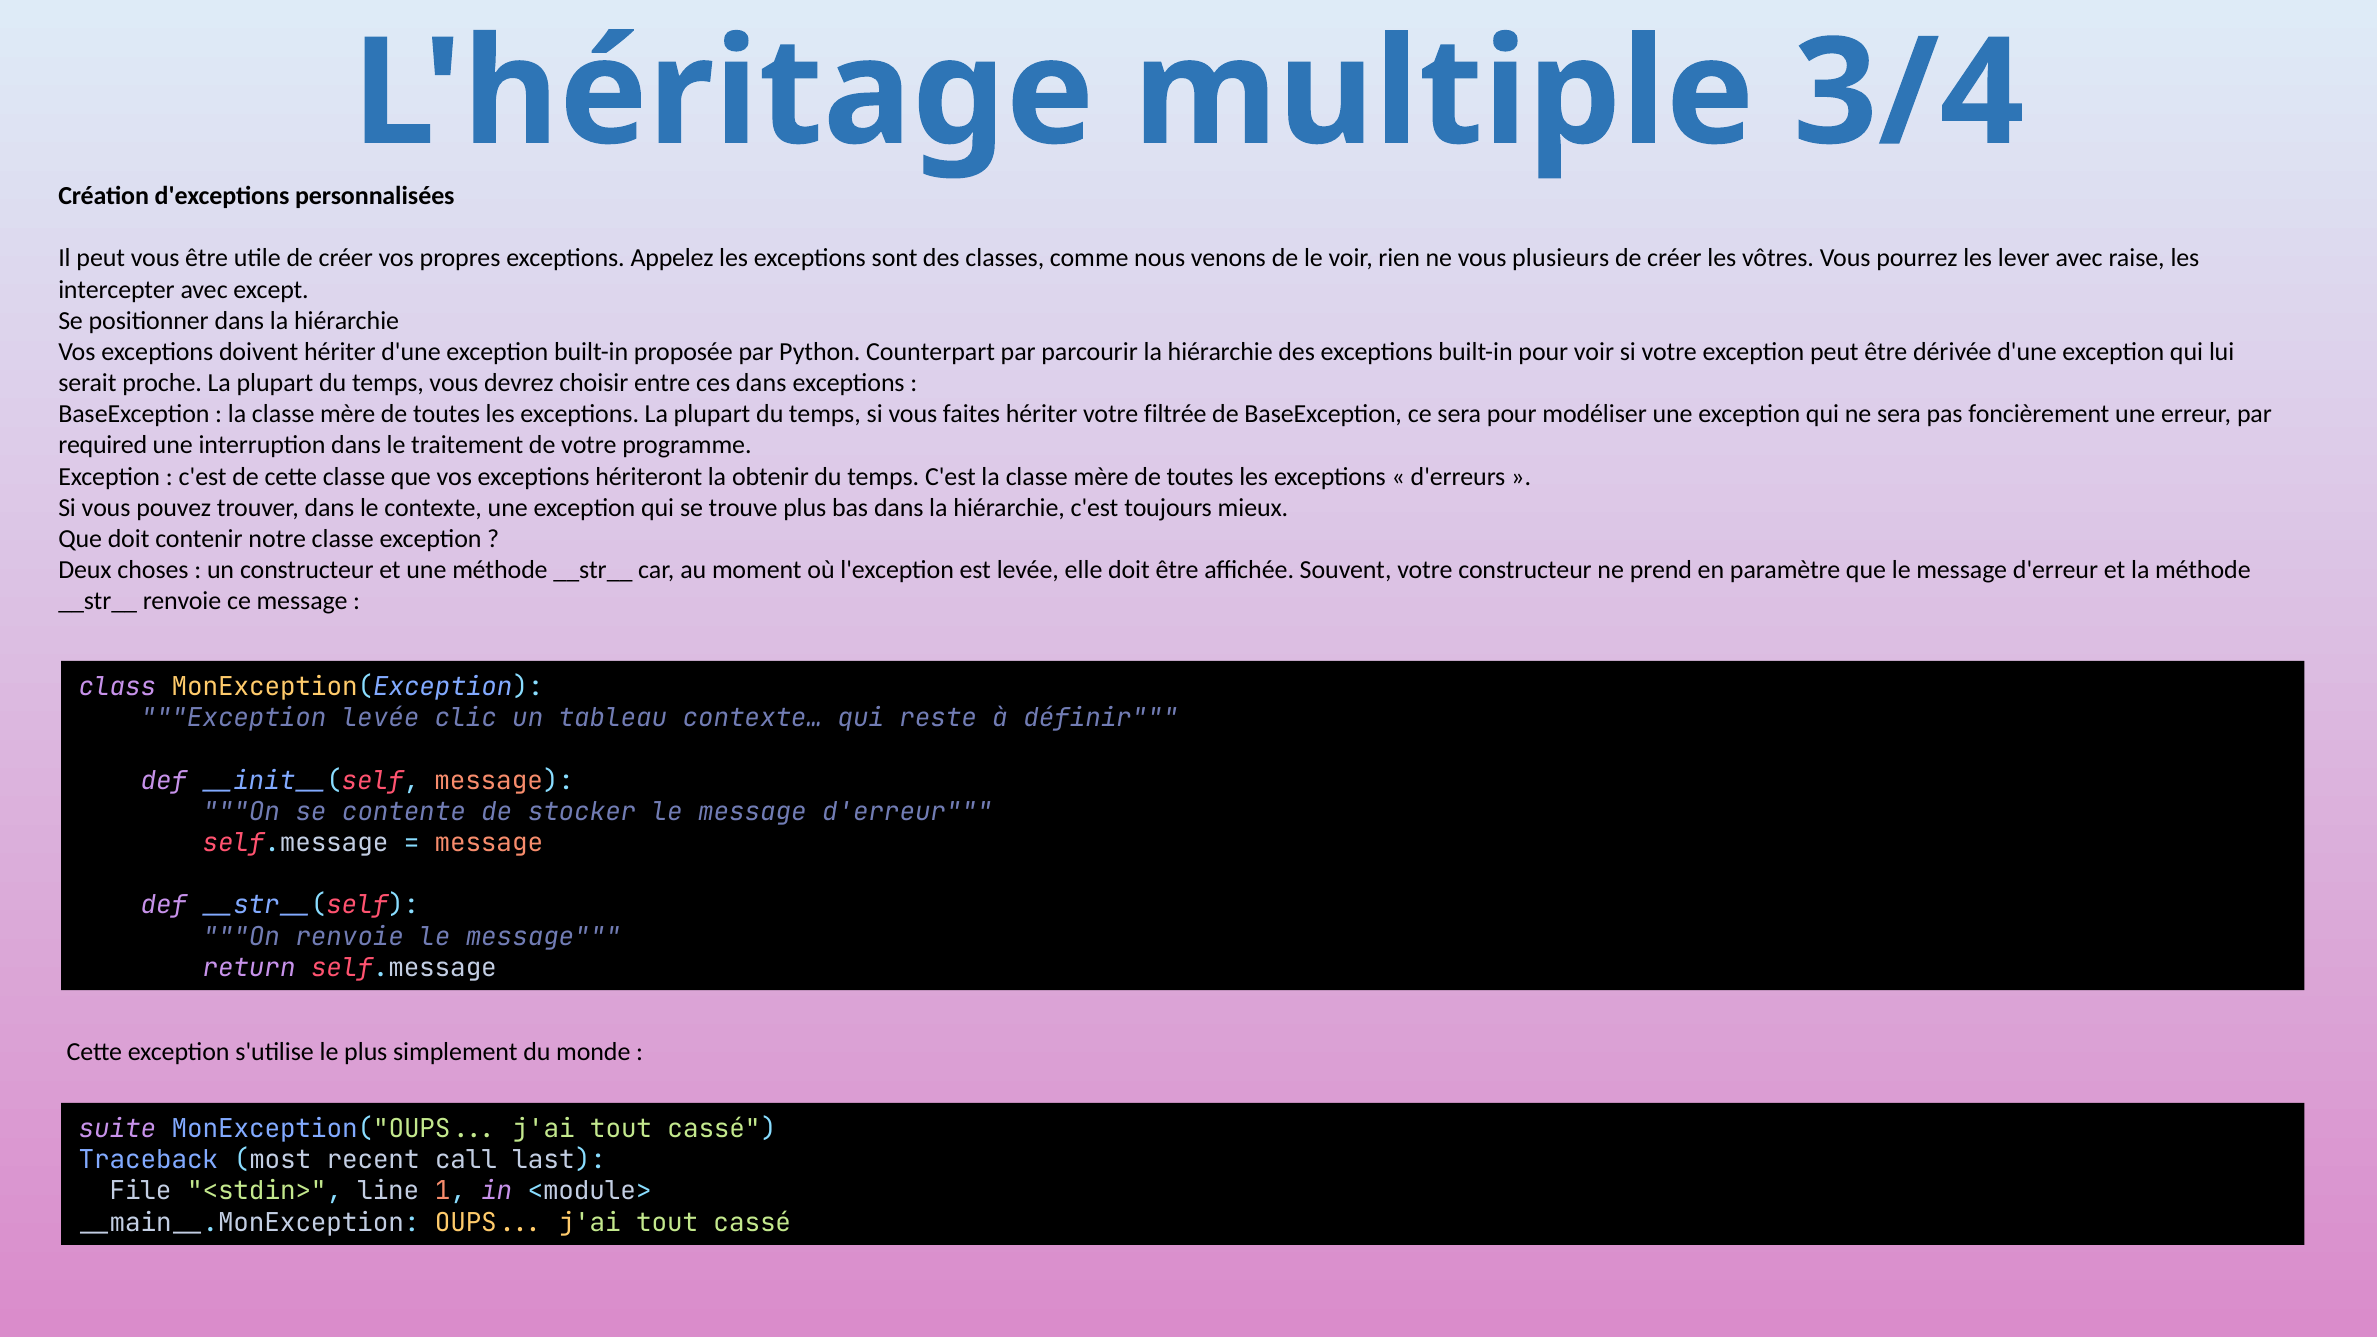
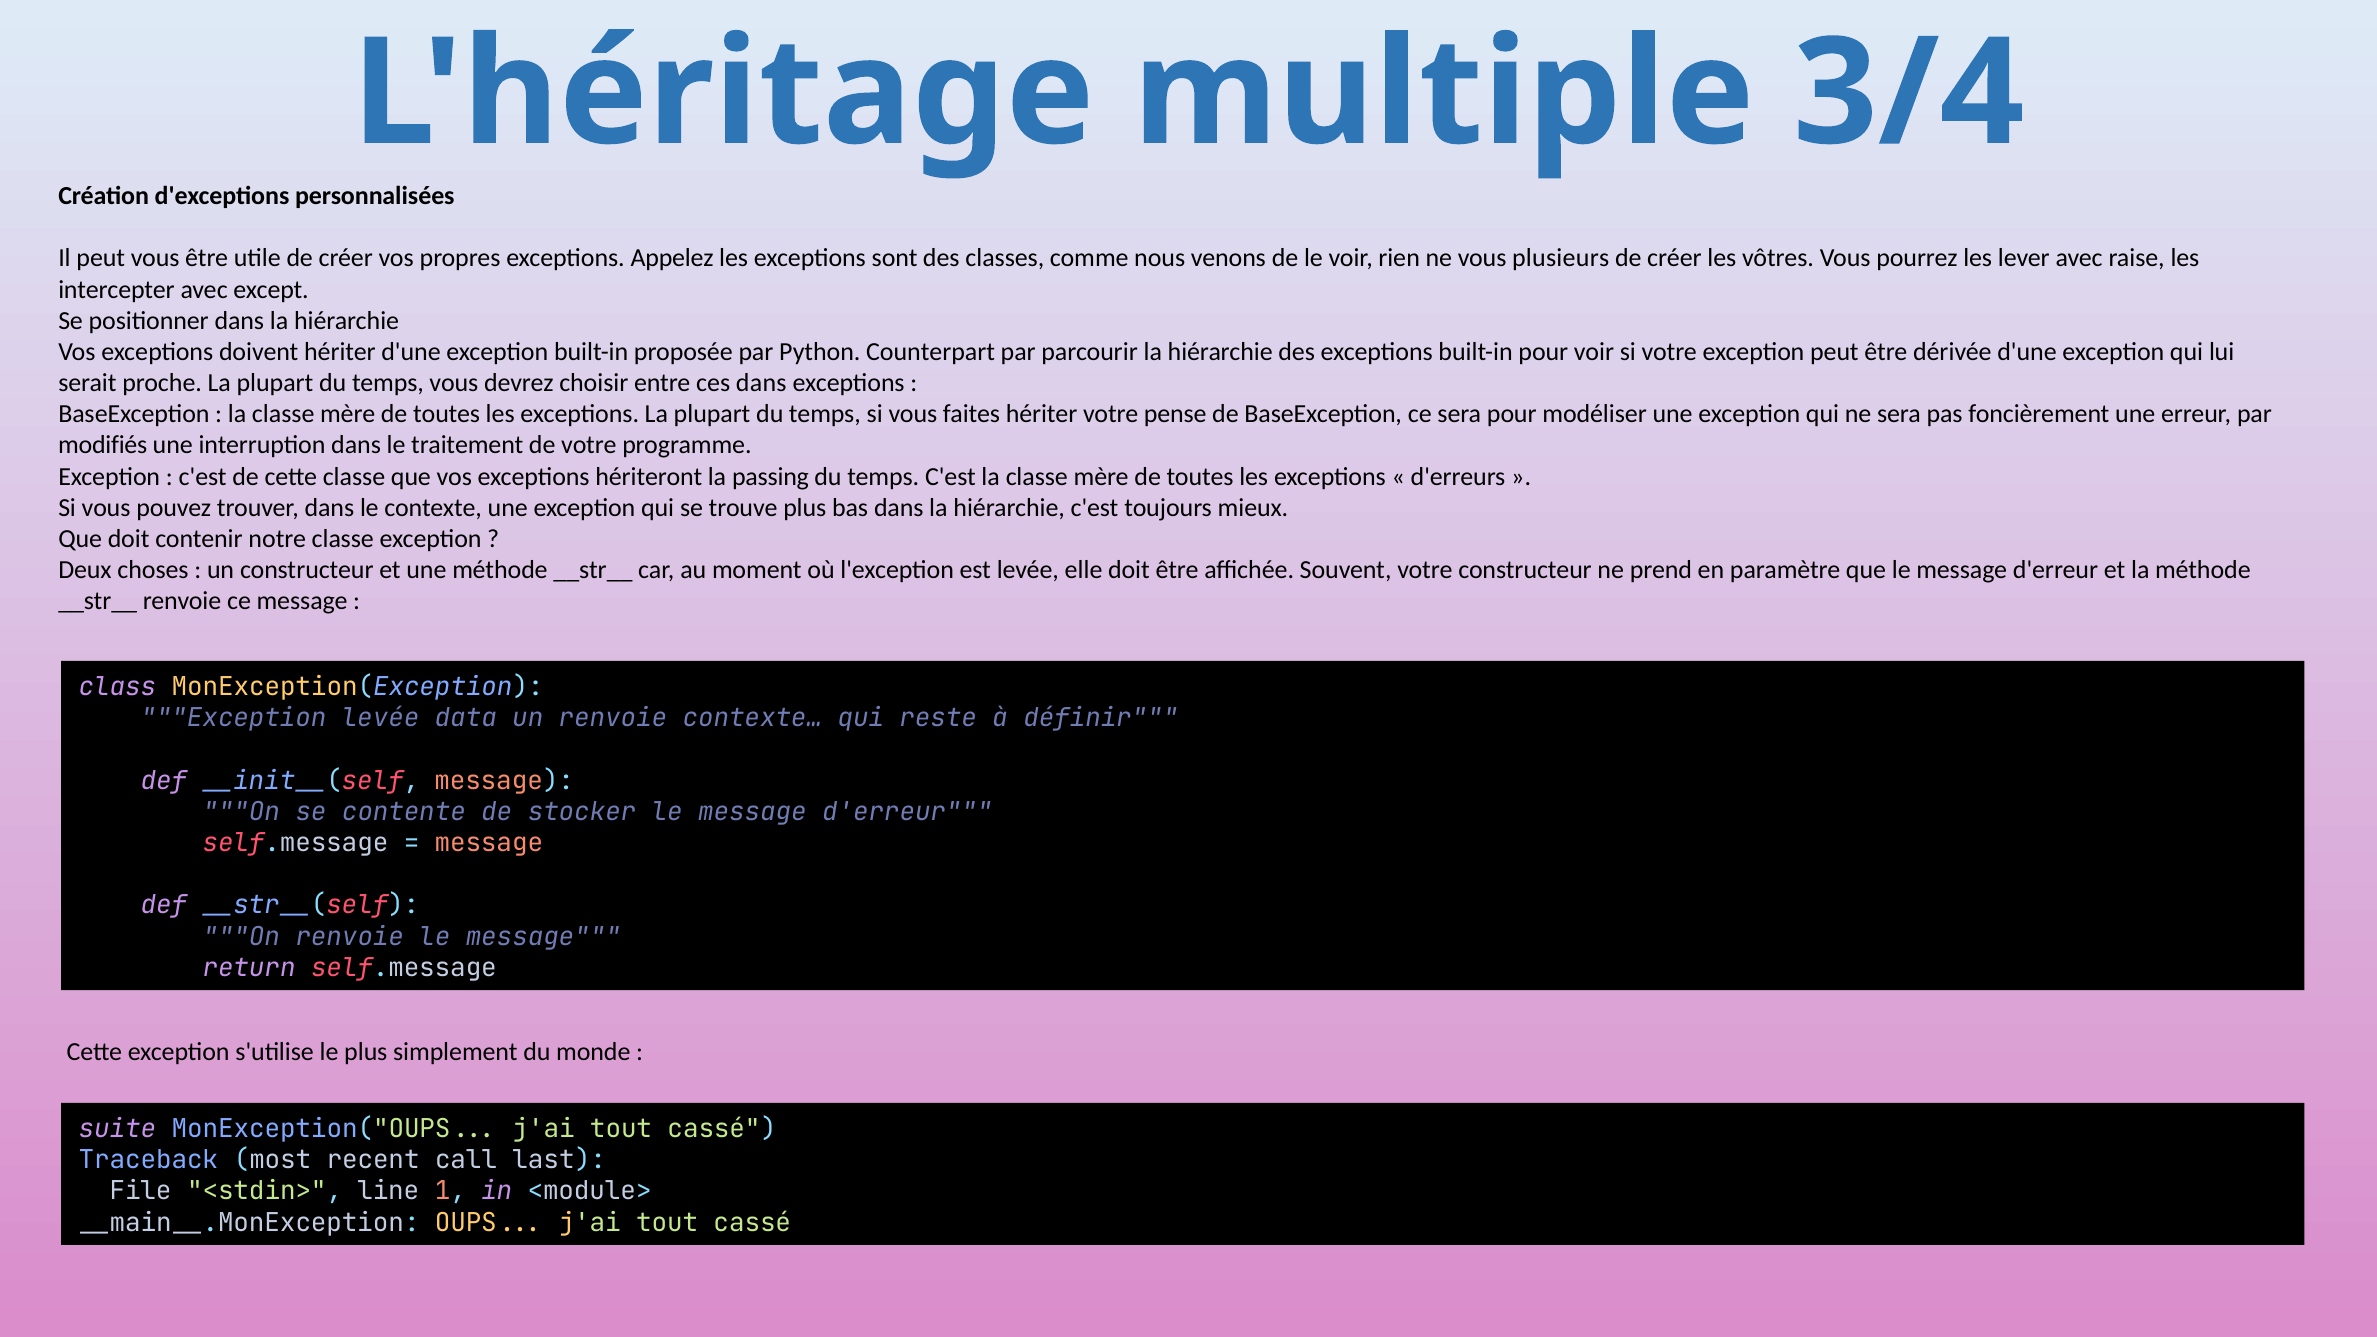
filtrée: filtrée -> pense
required: required -> modifiés
obtenir: obtenir -> passing
clic: clic -> data
un tableau: tableau -> renvoie
